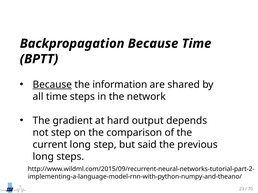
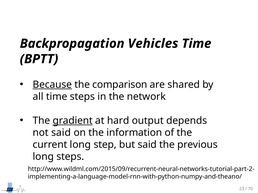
Backpropagation Because: Because -> Vehicles
information: information -> comparison
gradient underline: none -> present
not step: step -> said
comparison: comparison -> information
